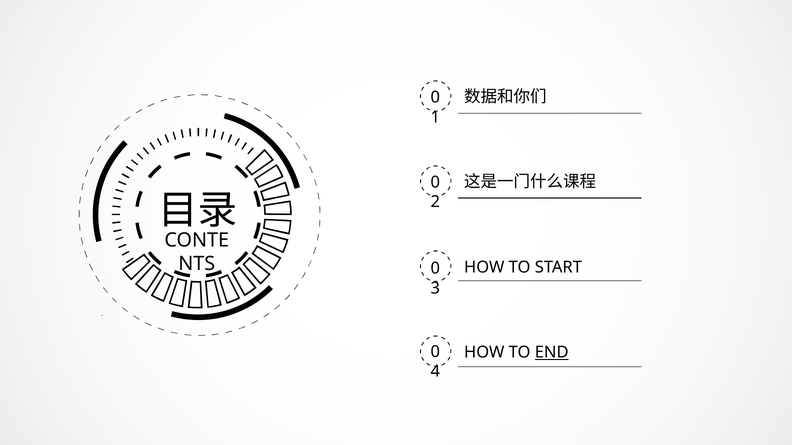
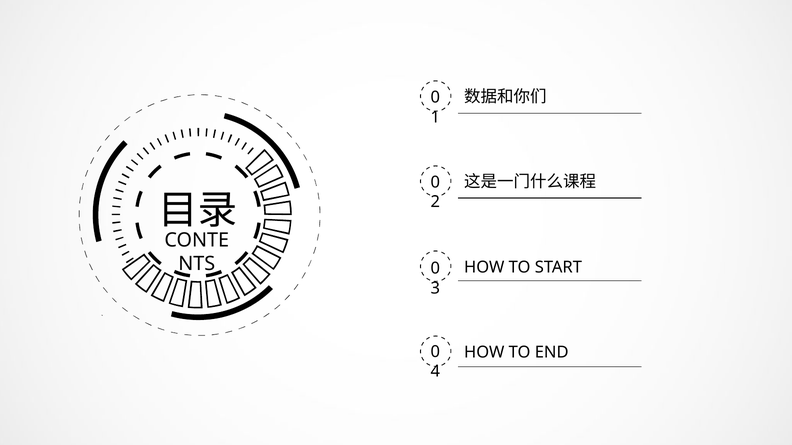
END underline: present -> none
